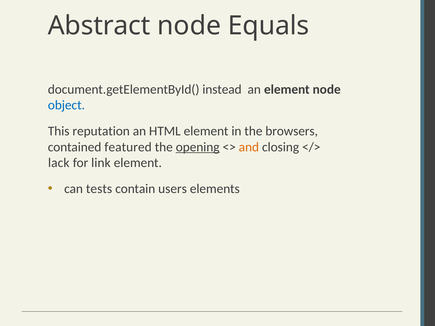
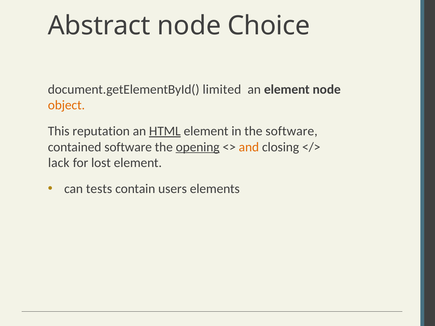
Equals: Equals -> Choice
instead: instead -> limited
object colour: blue -> orange
HTML underline: none -> present
the browsers: browsers -> software
contained featured: featured -> software
link: link -> lost
